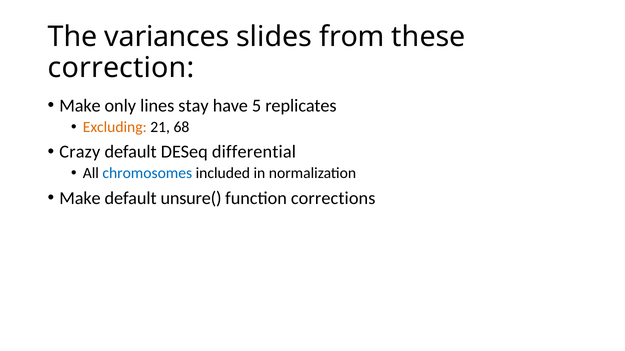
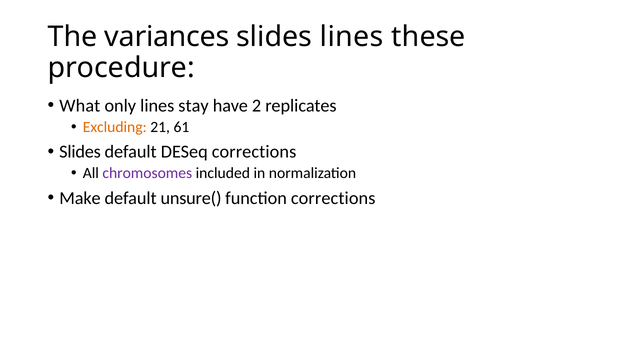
slides from: from -> lines
correction: correction -> procedure
Make at (80, 106): Make -> What
5: 5 -> 2
68: 68 -> 61
Crazy at (80, 152): Crazy -> Slides
DESeq differential: differential -> corrections
chromosomes colour: blue -> purple
